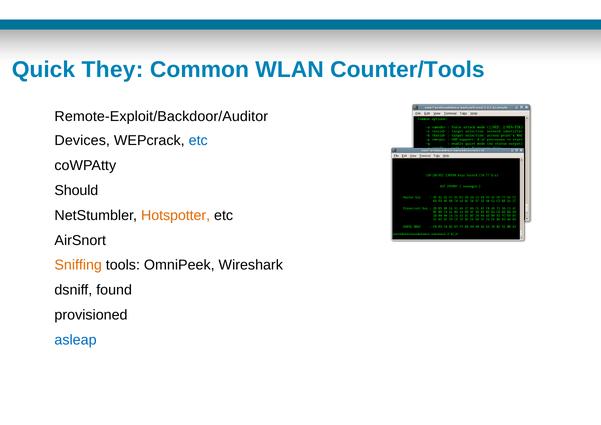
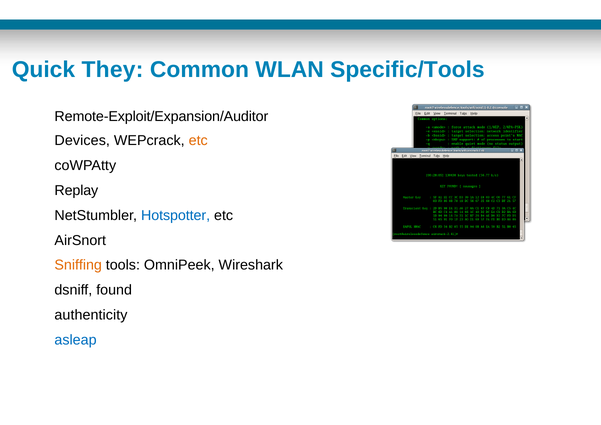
Counter/Tools: Counter/Tools -> Specific/Tools
Remote-Exploit/Backdoor/Auditor: Remote-Exploit/Backdoor/Auditor -> Remote-Exploit/Expansion/Auditor
etc at (198, 141) colour: blue -> orange
Should: Should -> Replay
Hotspotter colour: orange -> blue
provisioned: provisioned -> authenticity
